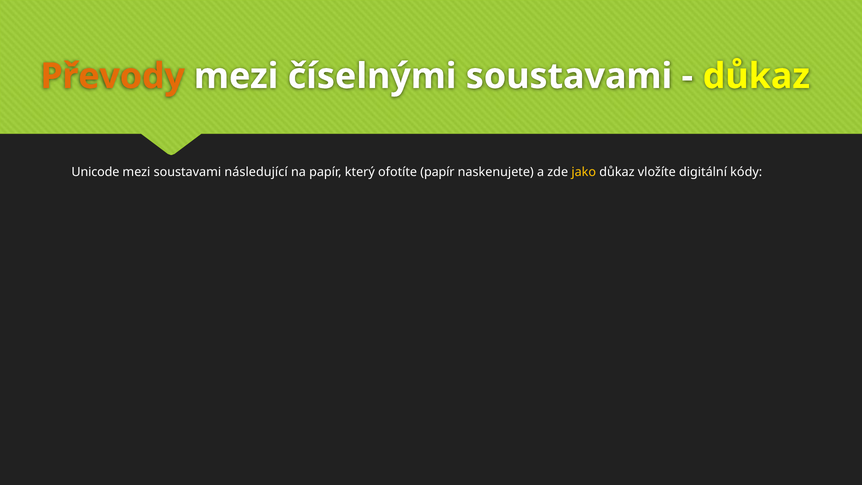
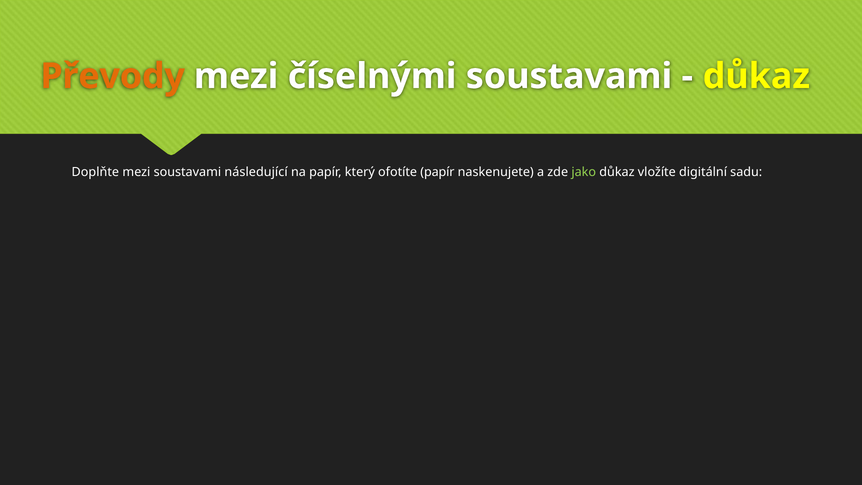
Unicode: Unicode -> Doplňte
jako colour: yellow -> light green
kódy: kódy -> sadu
